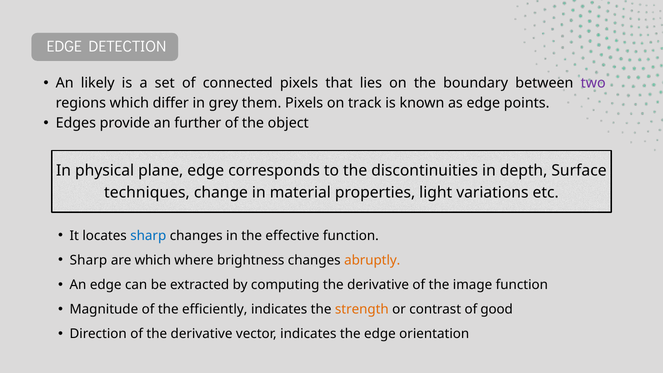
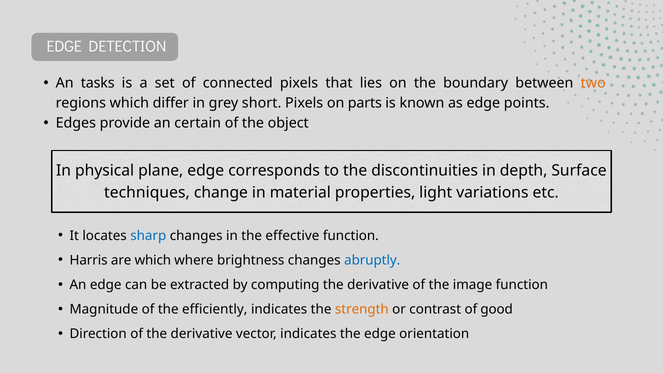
likely: likely -> tasks
two colour: purple -> orange
them: them -> short
track: track -> parts
further: further -> certain
Sharp at (88, 260): Sharp -> Harris
abruptly colour: orange -> blue
